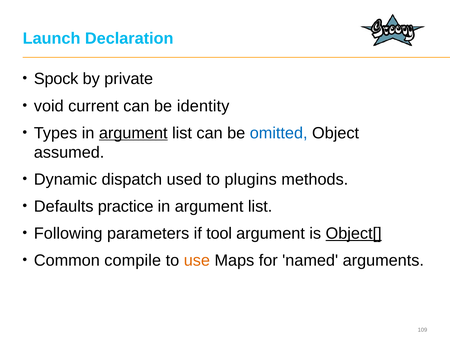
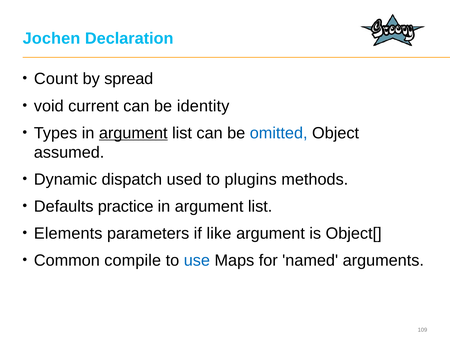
Launch: Launch -> Jochen
Spock: Spock -> Count
private: private -> spread
Following: Following -> Elements
tool: tool -> like
Object[ underline: present -> none
use colour: orange -> blue
